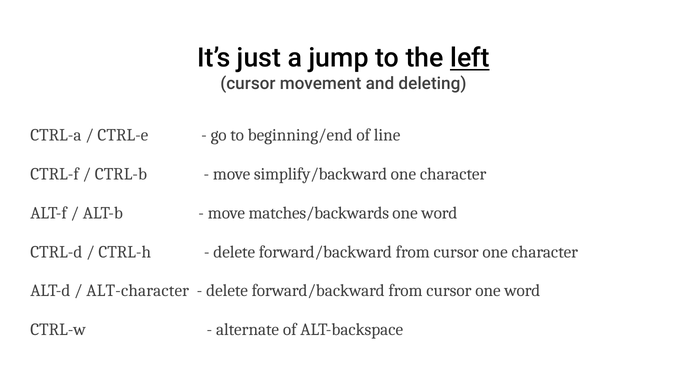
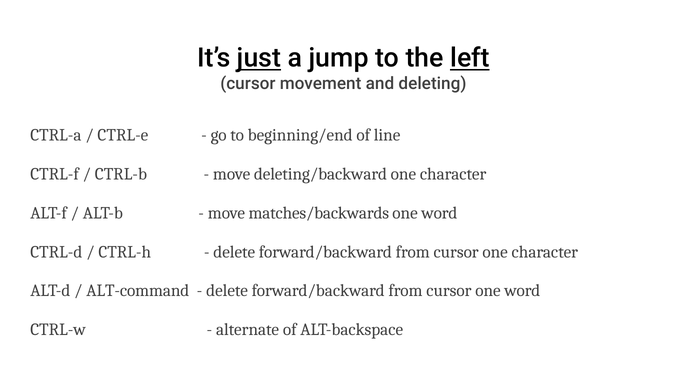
just underline: none -> present
simplify/backward: simplify/backward -> deleting/backward
ALT-character: ALT-character -> ALT-command
